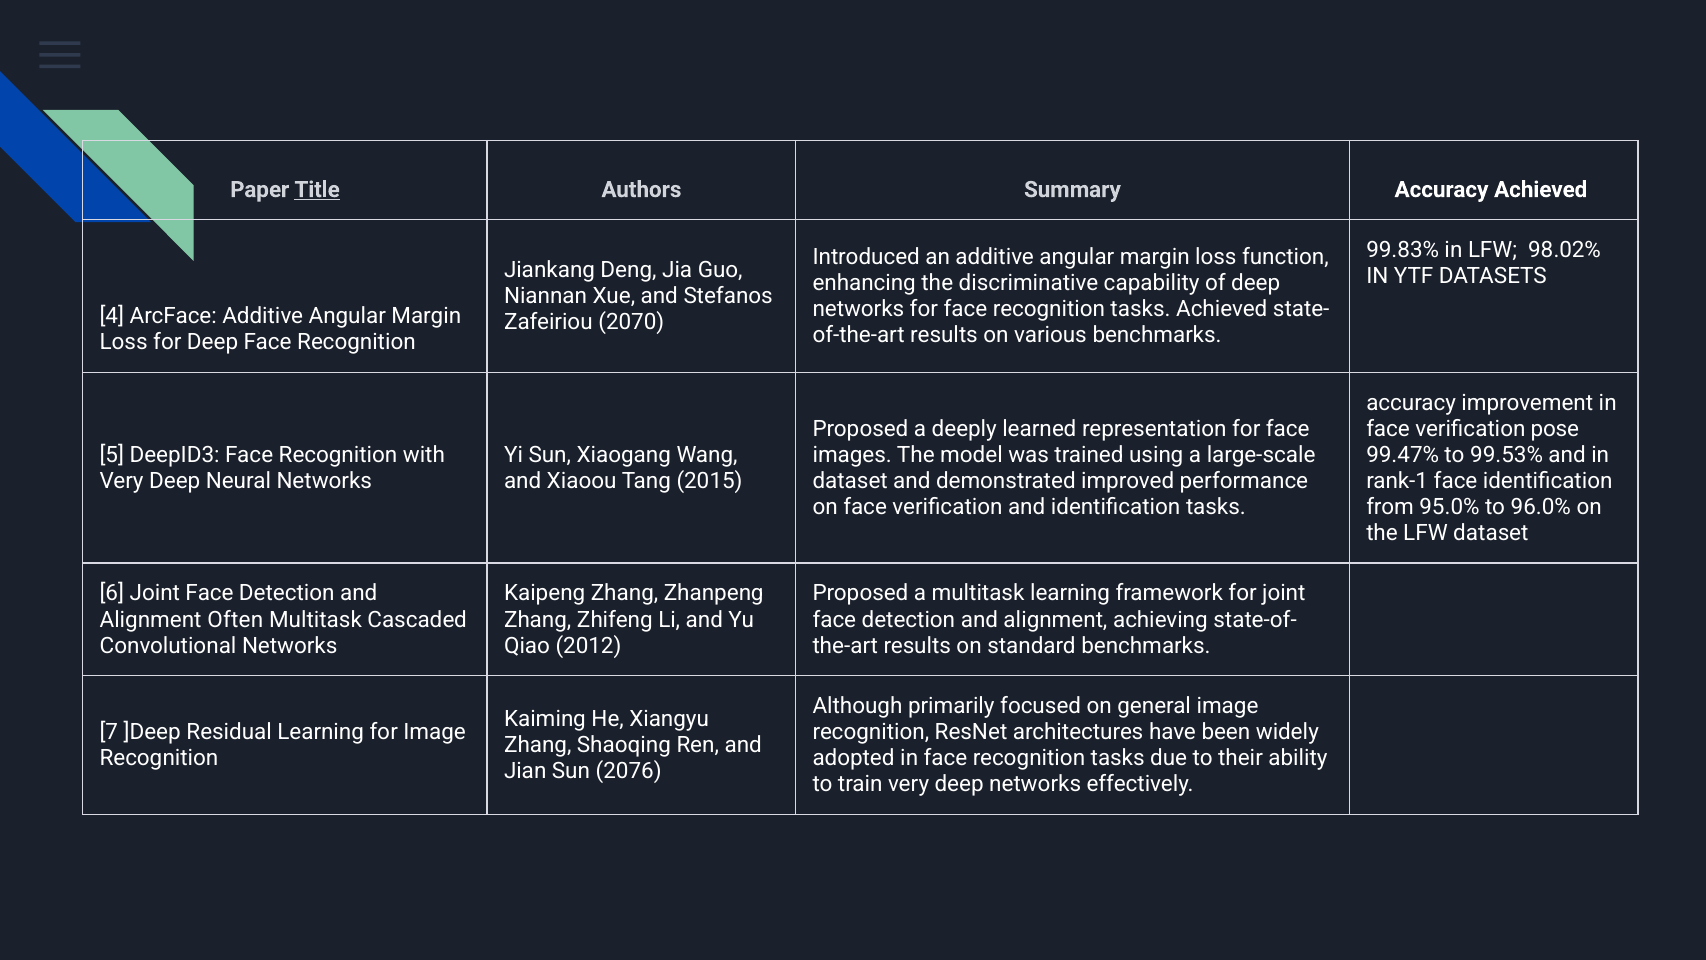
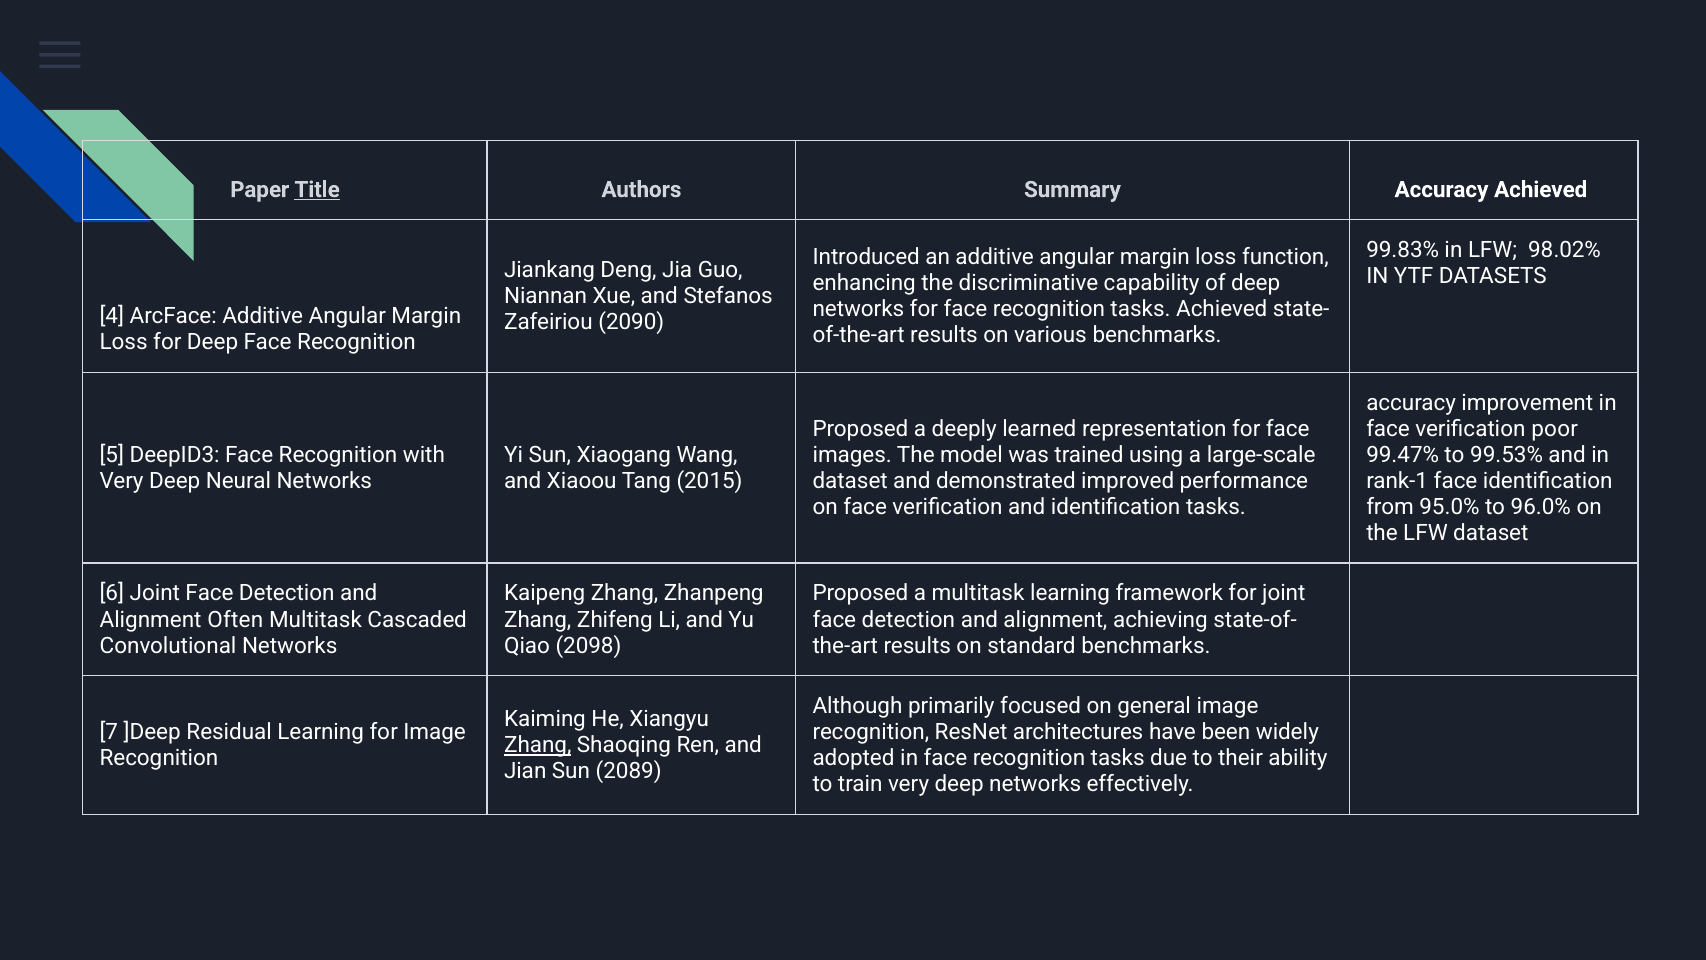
2070: 2070 -> 2090
pose: pose -> poor
2012: 2012 -> 2098
Zhang at (538, 745) underline: none -> present
2076: 2076 -> 2089
